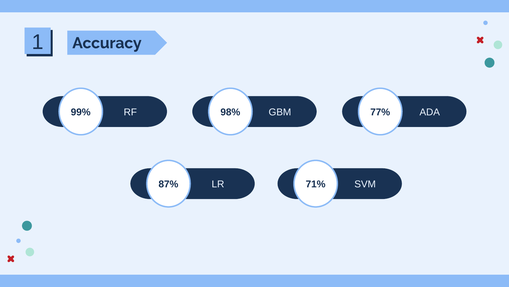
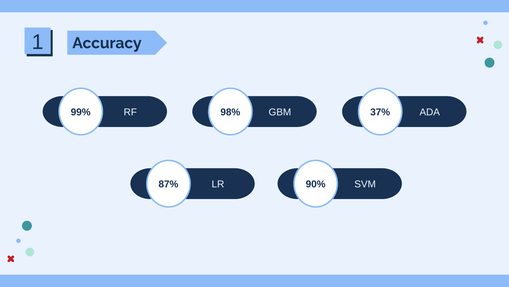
77%: 77% -> 37%
71%: 71% -> 90%
